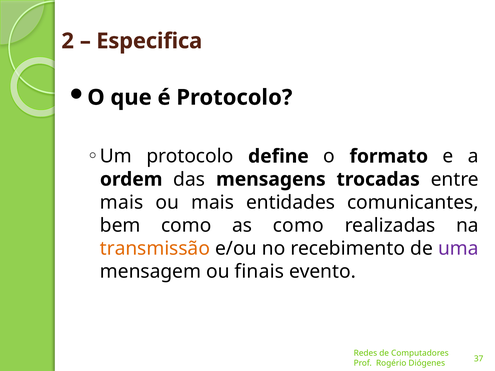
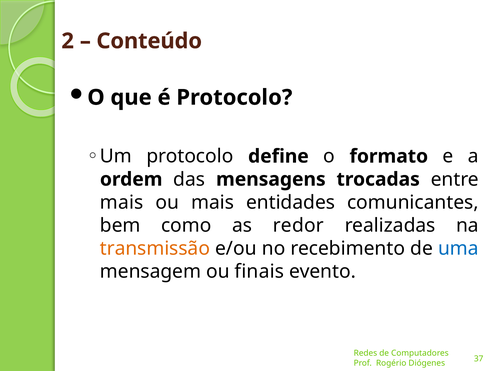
Especifica: Especifica -> Conteúdo
as como: como -> redor
uma colour: purple -> blue
